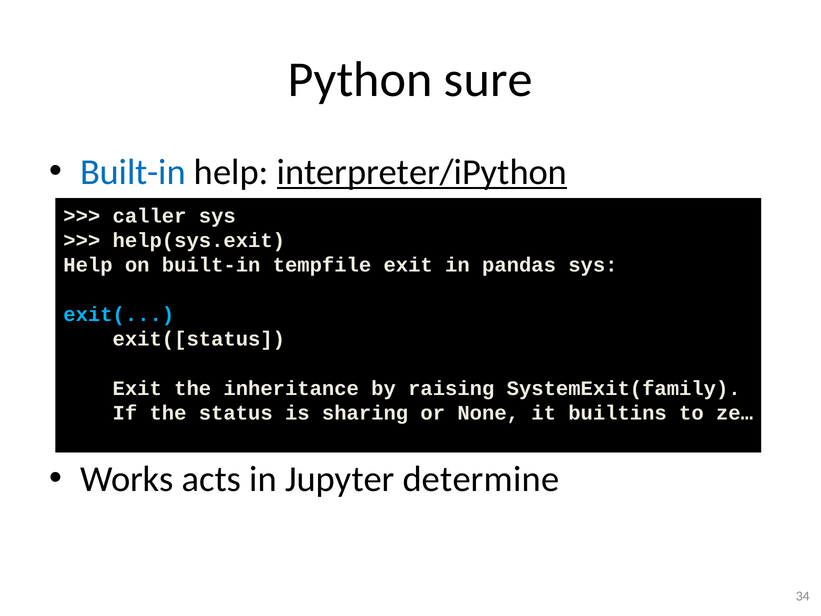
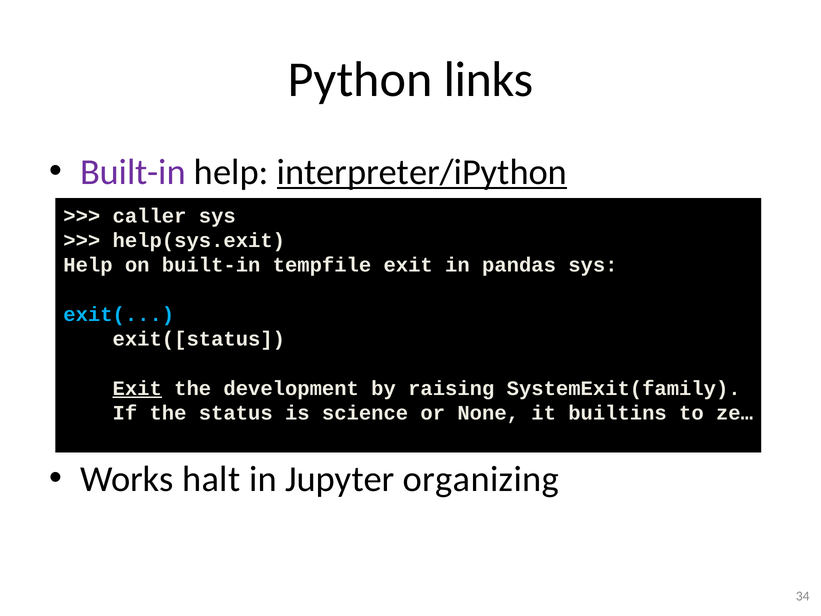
sure: sure -> links
Built-in at (133, 172) colour: blue -> purple
Exit at (137, 388) underline: none -> present
inheritance: inheritance -> development
sharing: sharing -> science
acts: acts -> halt
determine: determine -> organizing
